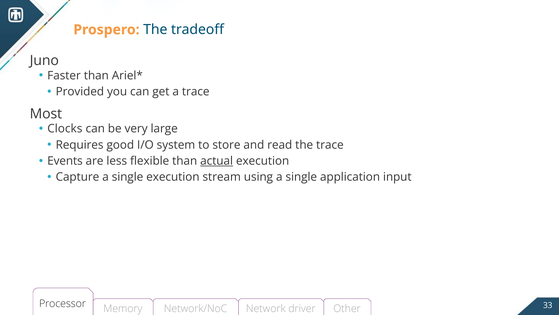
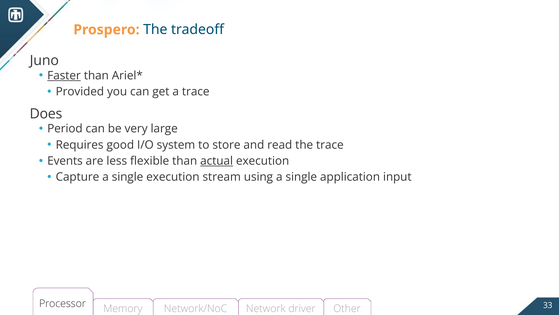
Faster underline: none -> present
Most: Most -> Does
Clocks: Clocks -> Period
